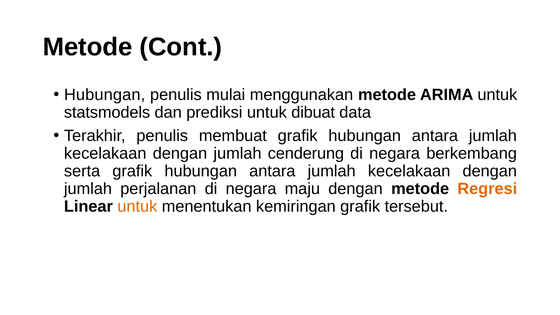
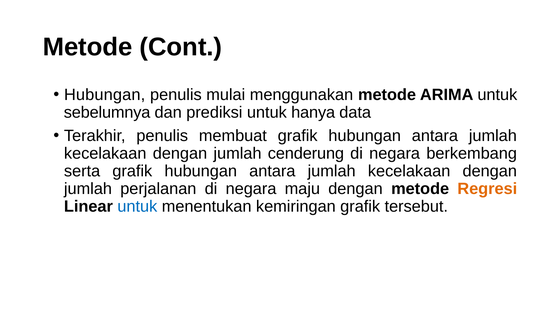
statsmodels: statsmodels -> sebelumnya
dibuat: dibuat -> hanya
untuk at (137, 206) colour: orange -> blue
